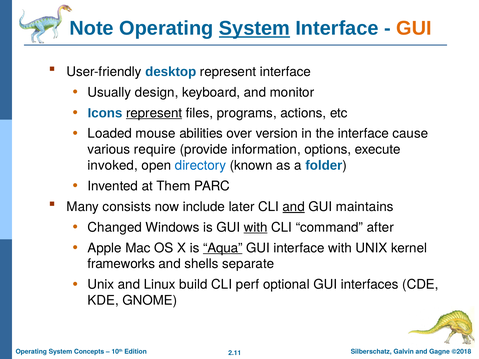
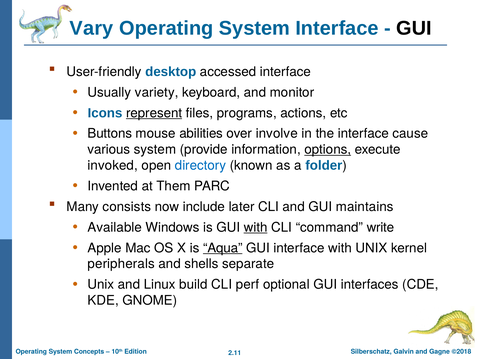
Note: Note -> Vary
System at (254, 28) underline: present -> none
GUI at (414, 28) colour: orange -> black
desktop represent: represent -> accessed
design: design -> variety
Loaded: Loaded -> Buttons
version: version -> involve
various require: require -> system
options underline: none -> present
and at (294, 207) underline: present -> none
Changed: Changed -> Available
after: after -> write
frameworks: frameworks -> peripherals
